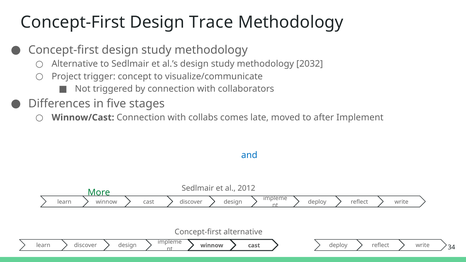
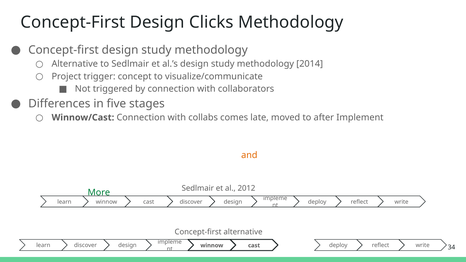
Trace: Trace -> Clicks
2032: 2032 -> 2014
and at (249, 155) colour: blue -> orange
